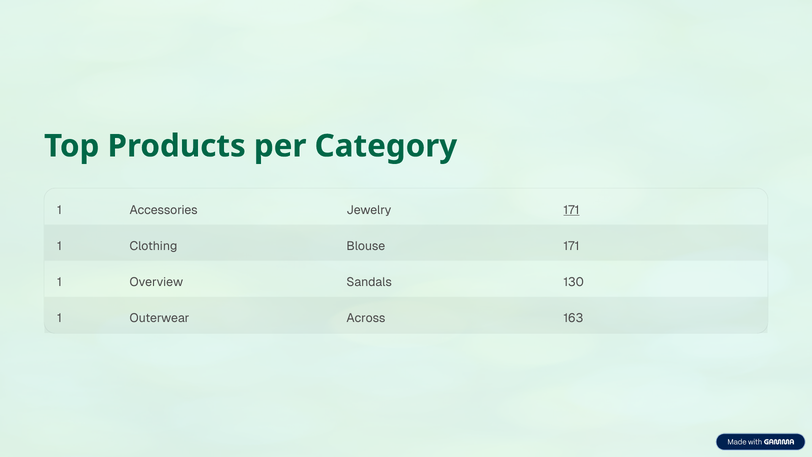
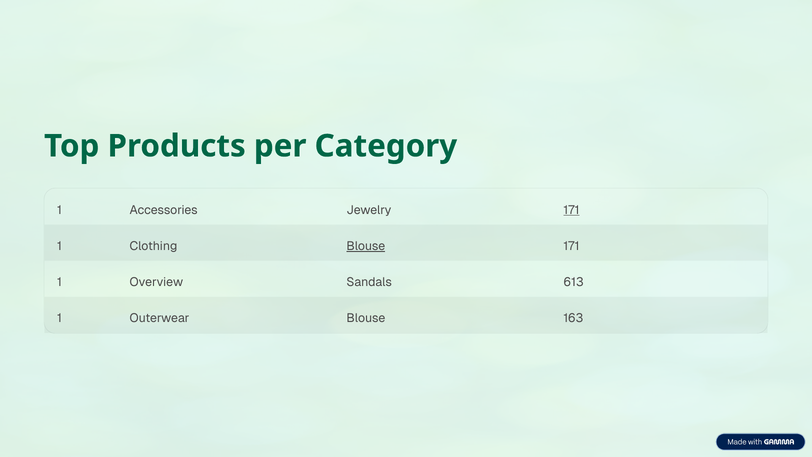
Blouse at (366, 246) underline: none -> present
130: 130 -> 613
Outerwear Across: Across -> Blouse
